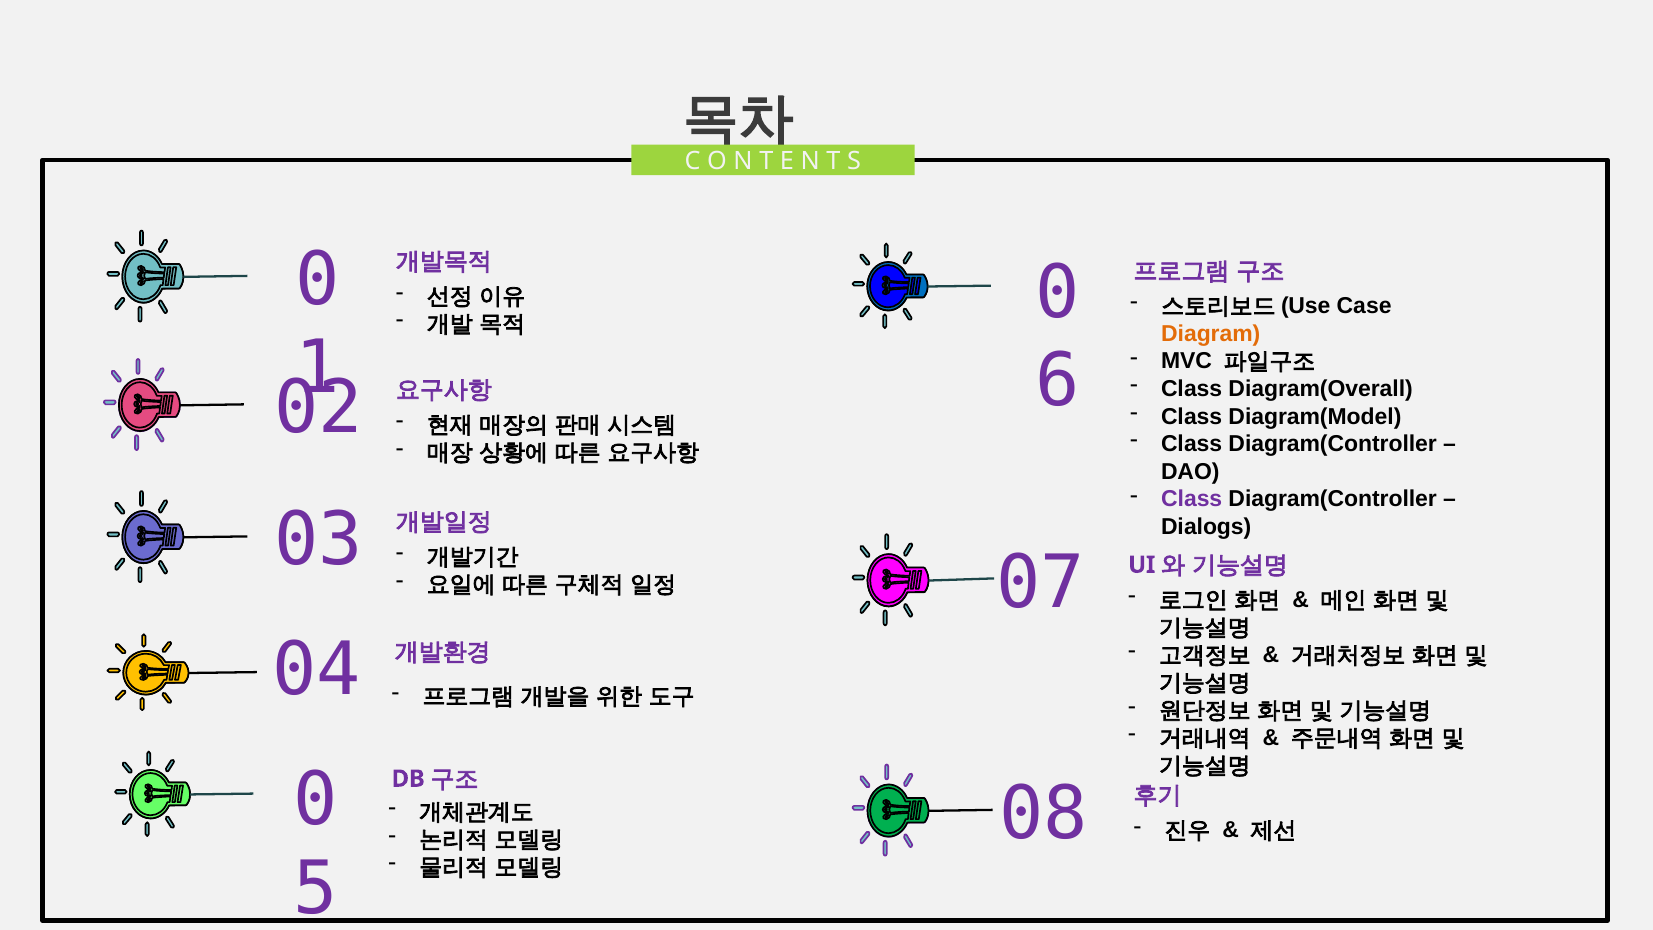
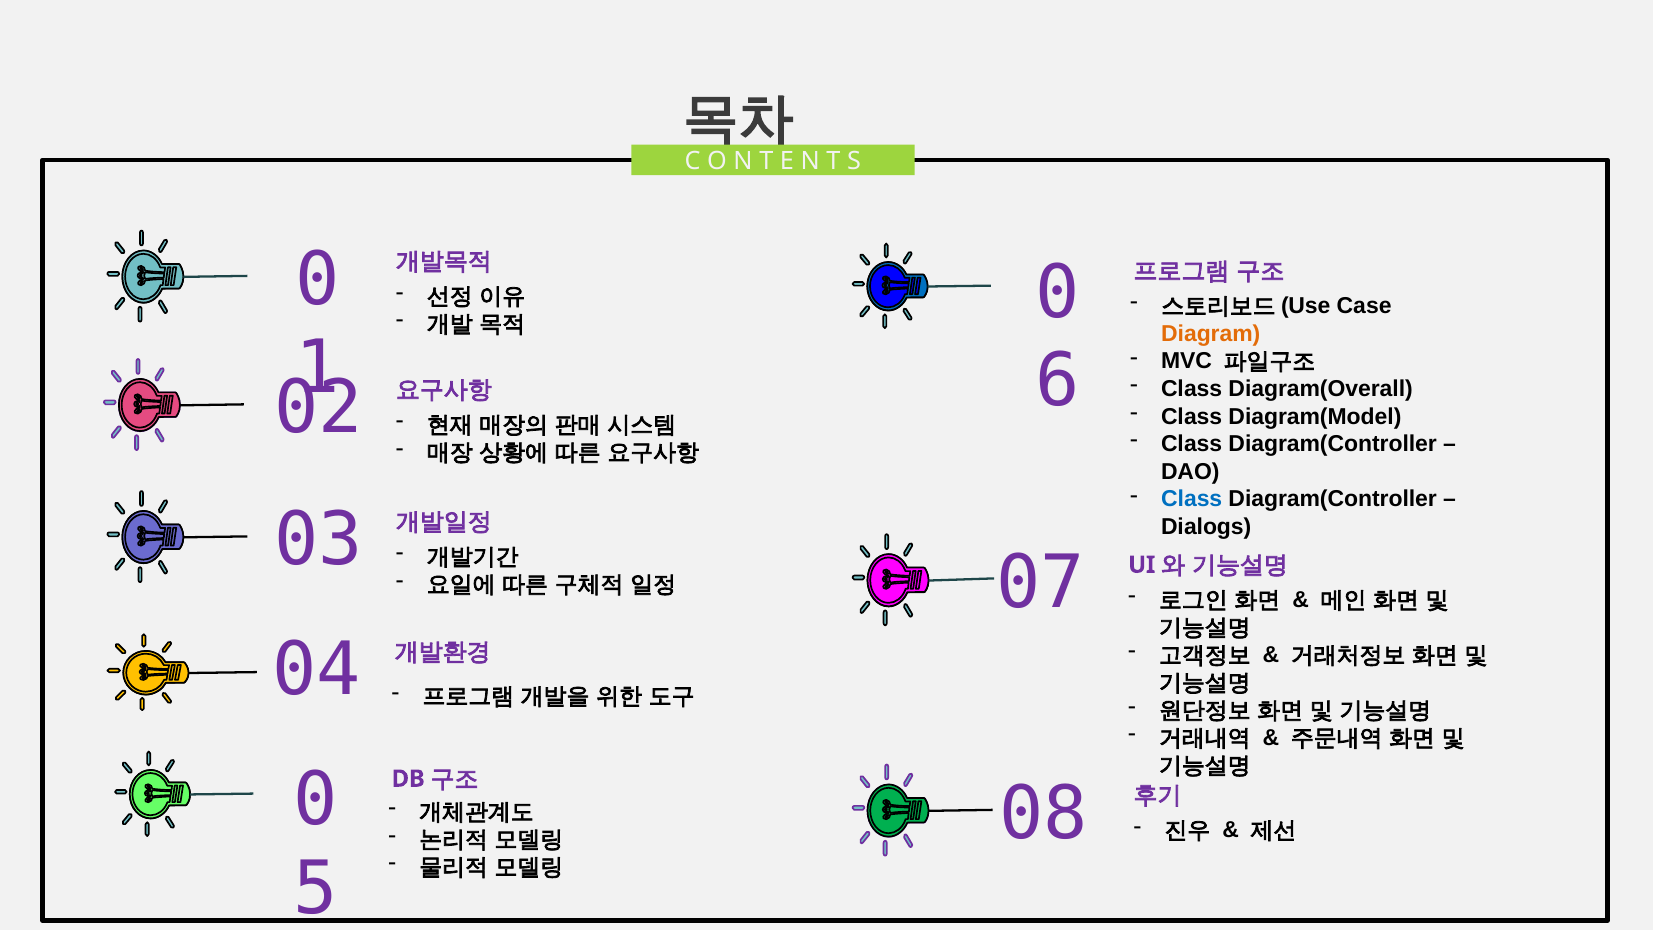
Class at (1192, 499) colour: purple -> blue
